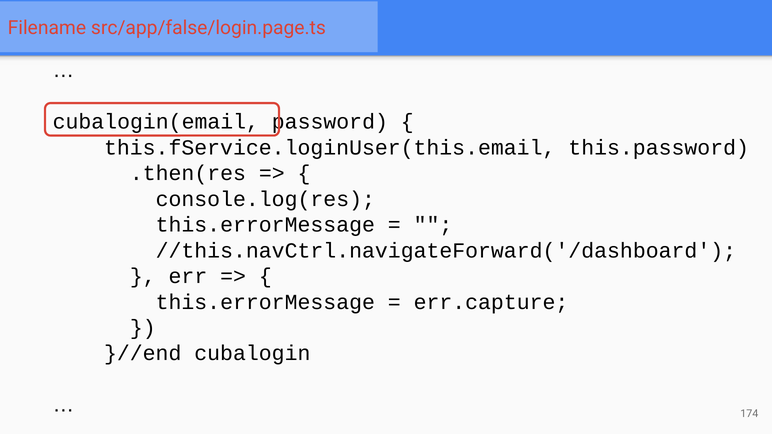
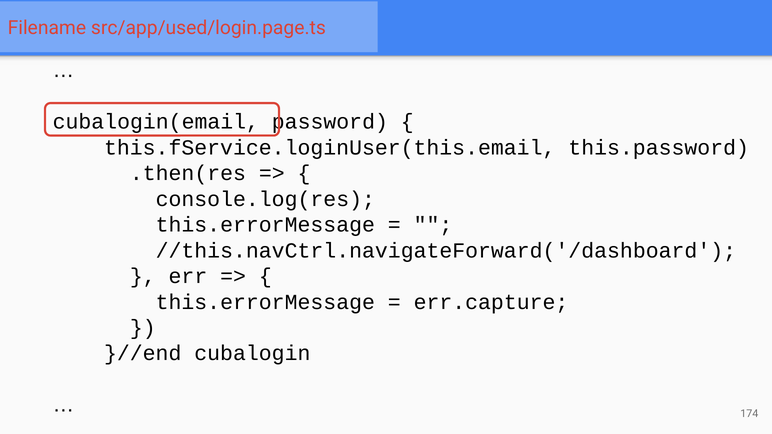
src/app/false/login.page.ts: src/app/false/login.page.ts -> src/app/used/login.page.ts
